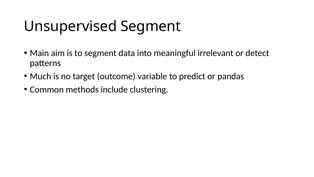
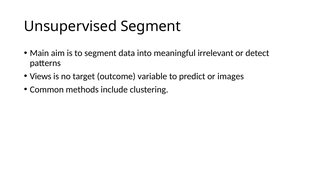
Much: Much -> Views
pandas: pandas -> images
